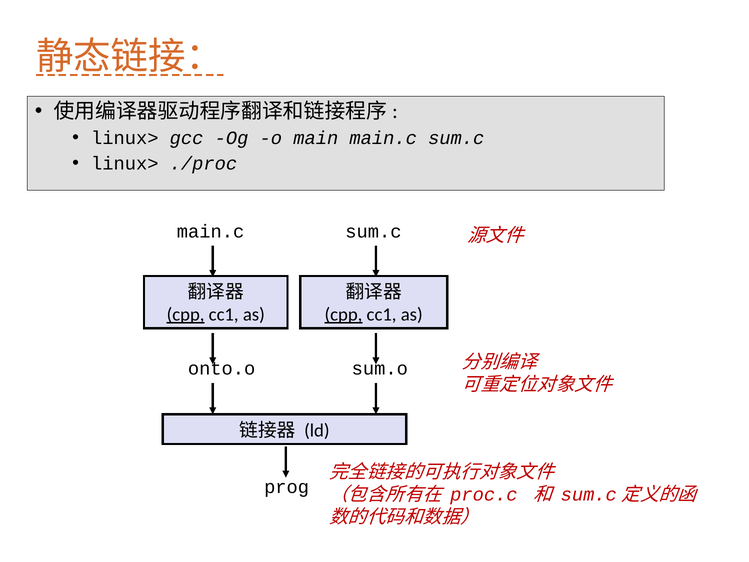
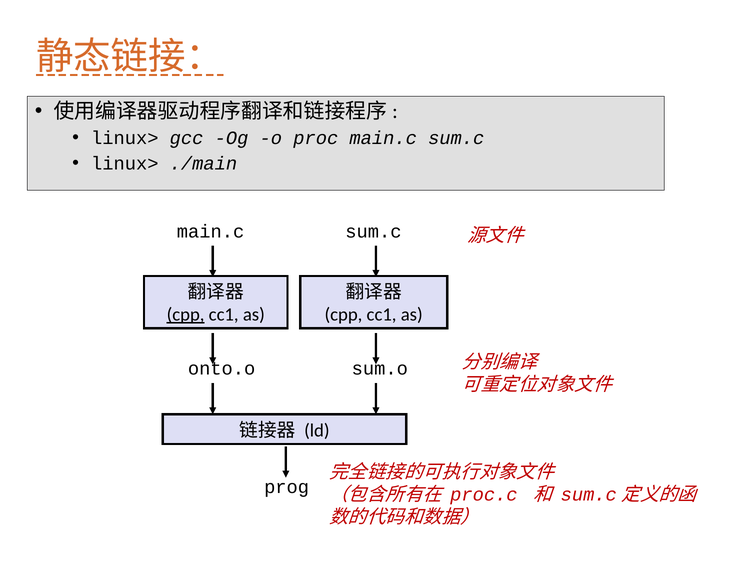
main: main -> proc
./proc: ./proc -> ./main
cpp at (343, 315) underline: present -> none
